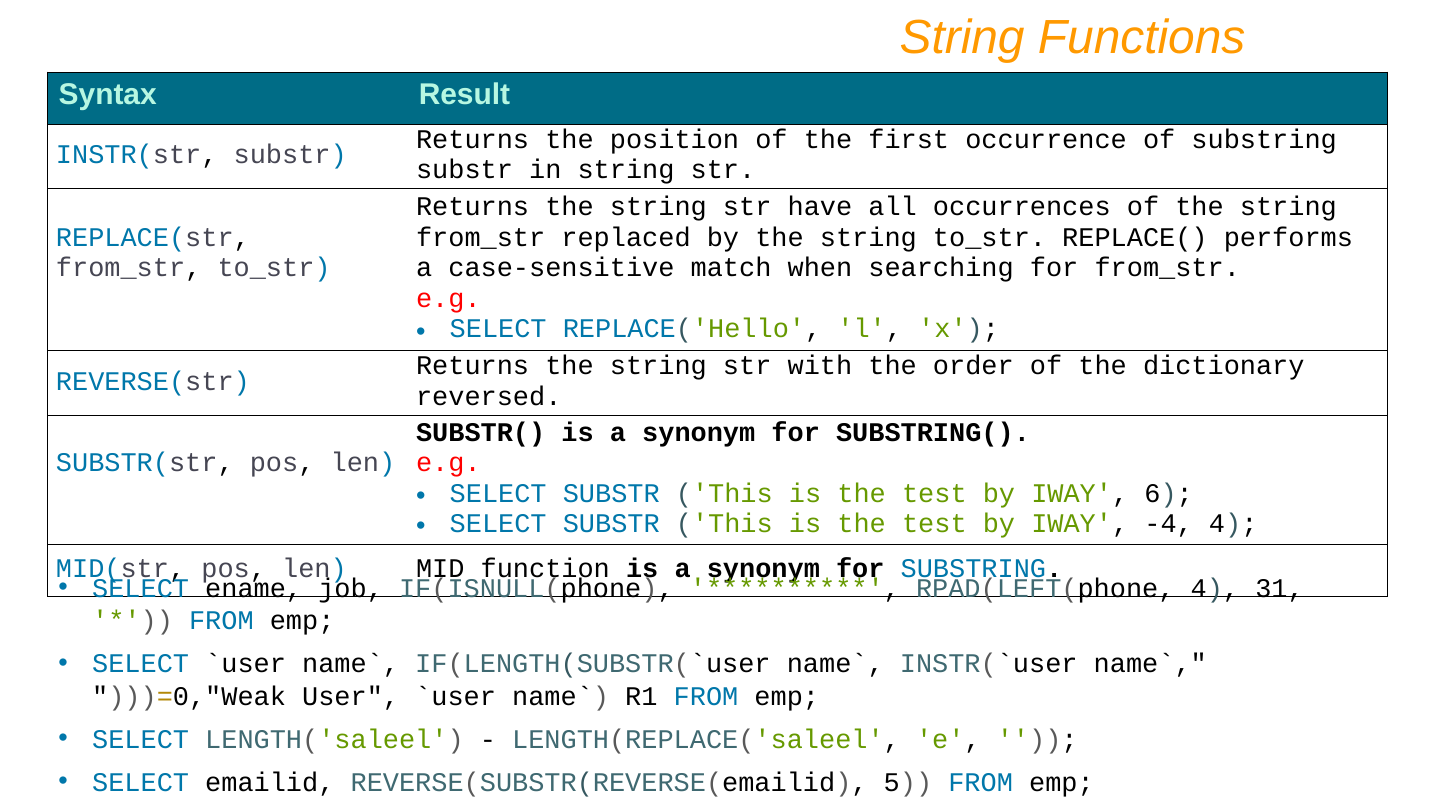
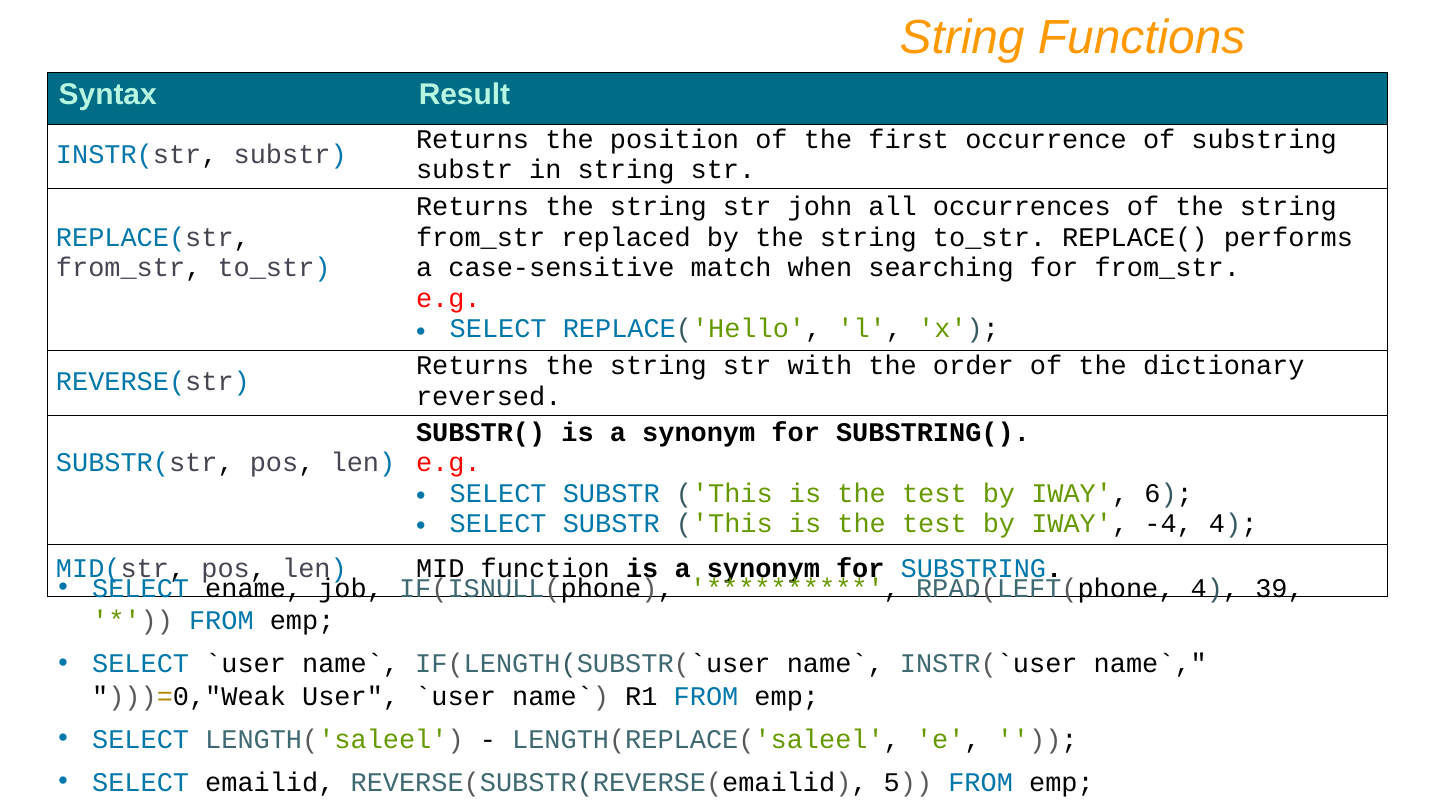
have: have -> john
31: 31 -> 39
